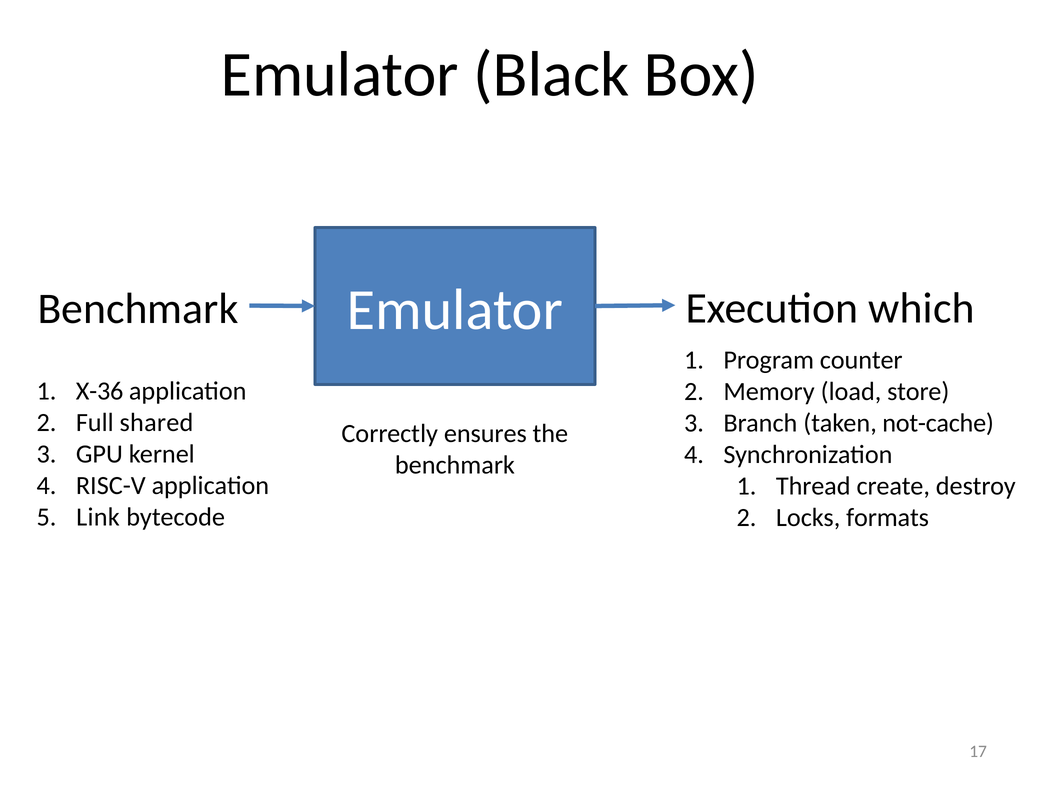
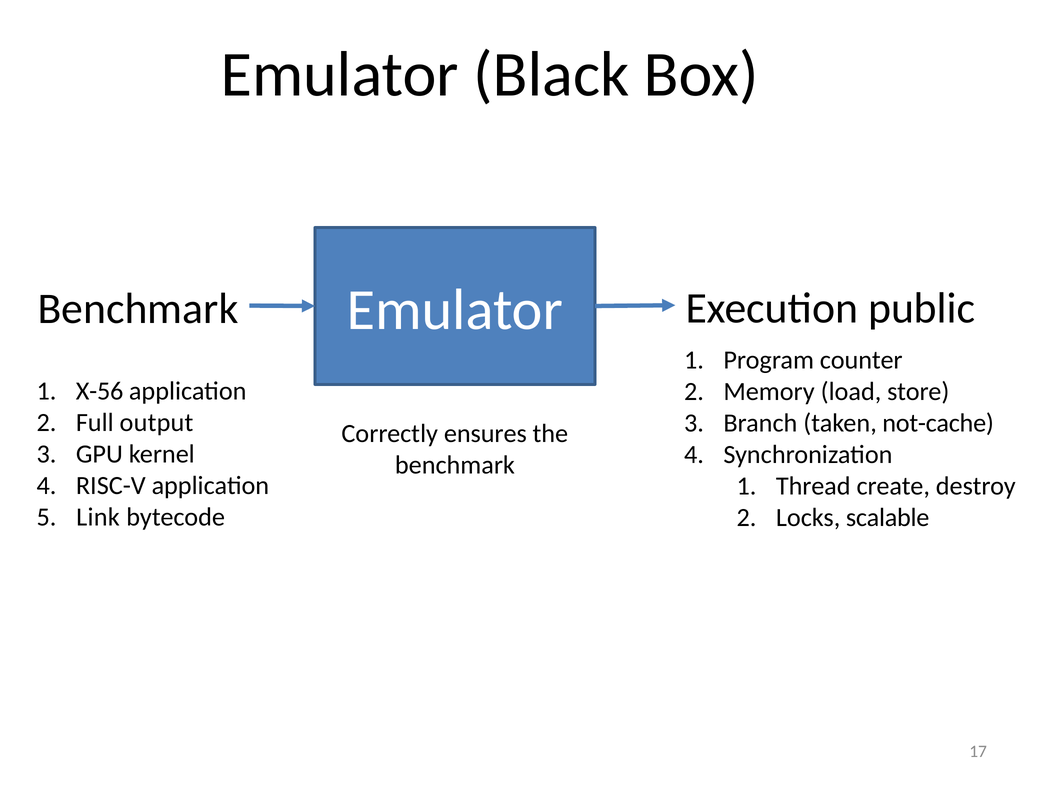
which: which -> public
X-36: X-36 -> X-56
shared: shared -> output
formats: formats -> scalable
